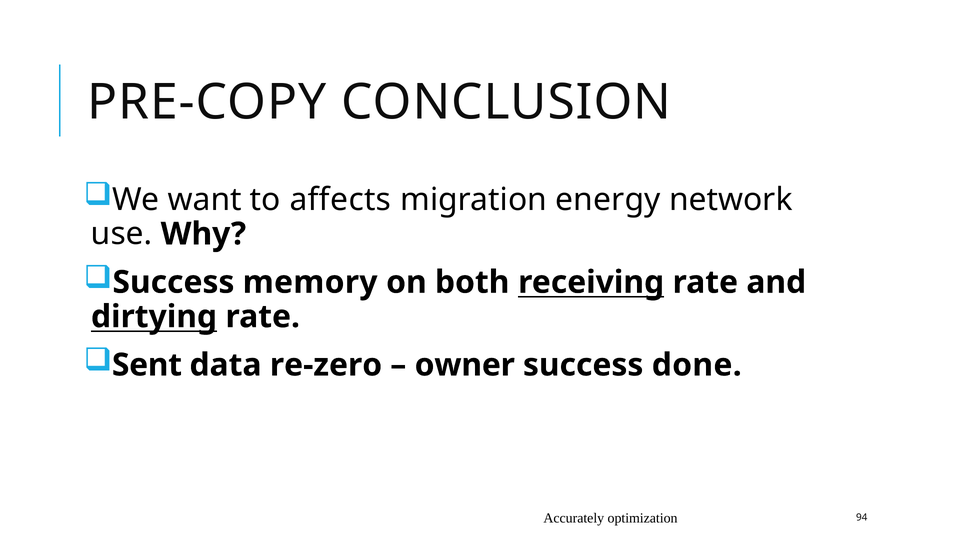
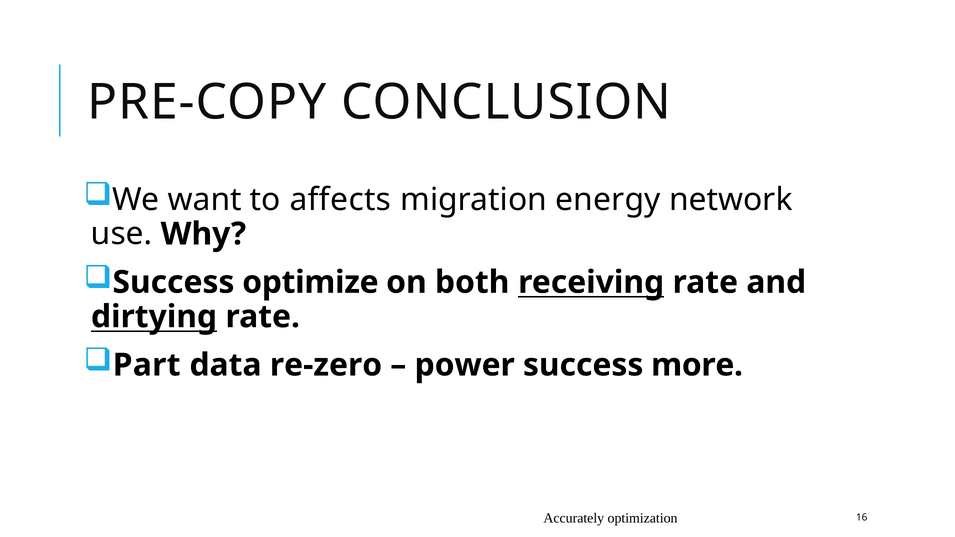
memory: memory -> optimize
Sent: Sent -> Part
owner: owner -> power
done: done -> more
94: 94 -> 16
